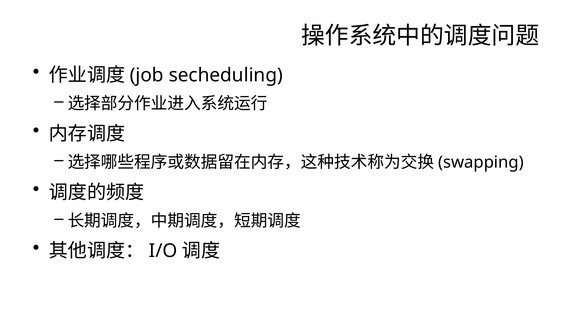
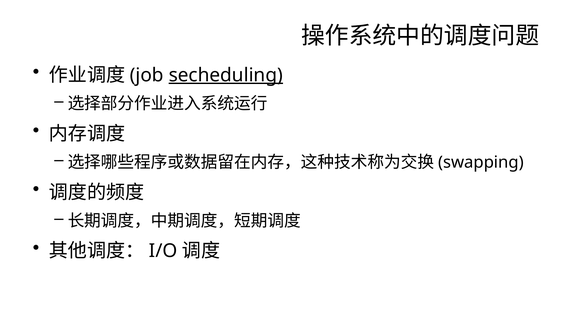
secheduling underline: none -> present
